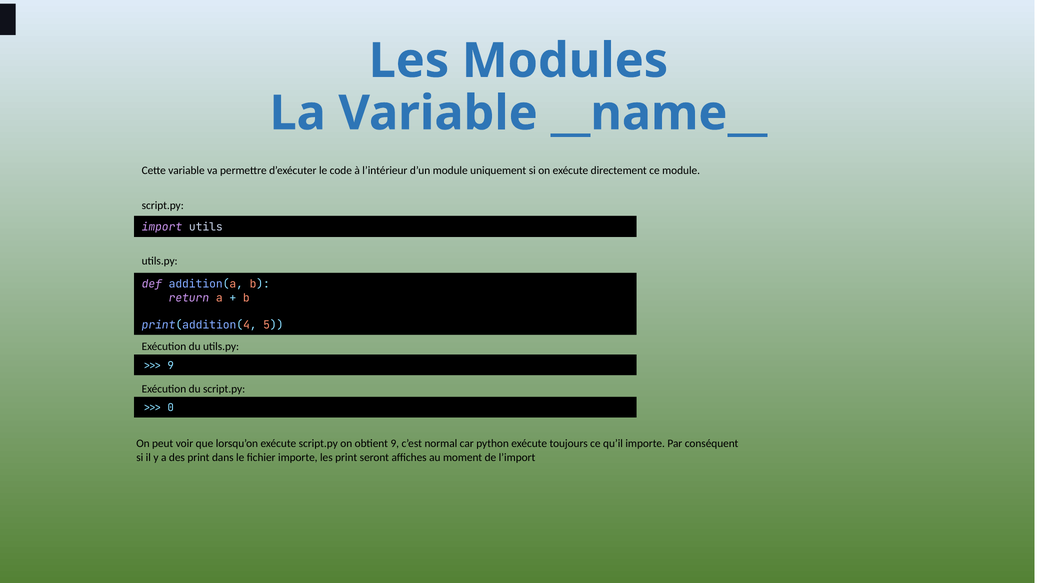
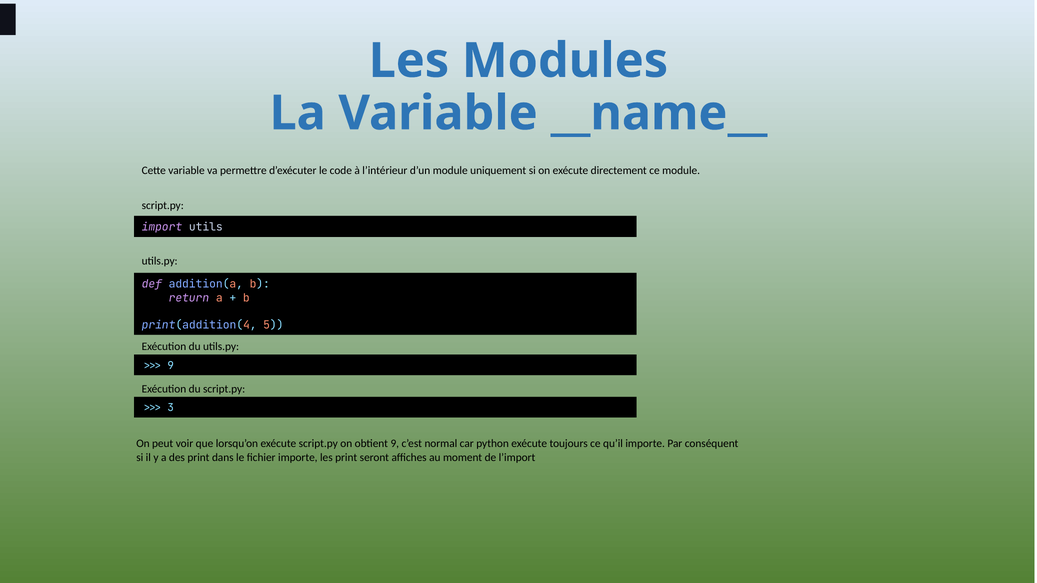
0: 0 -> 3
